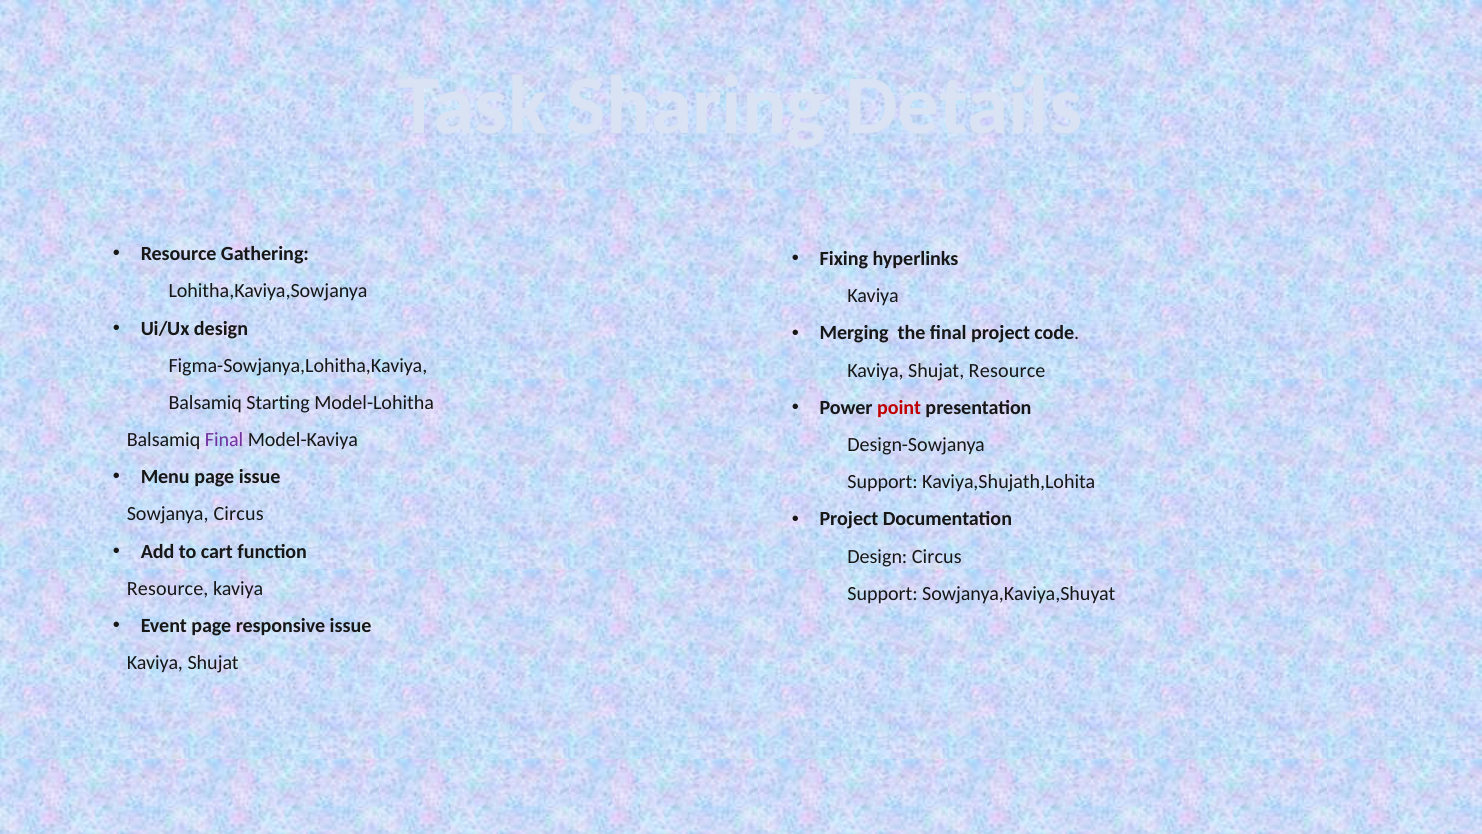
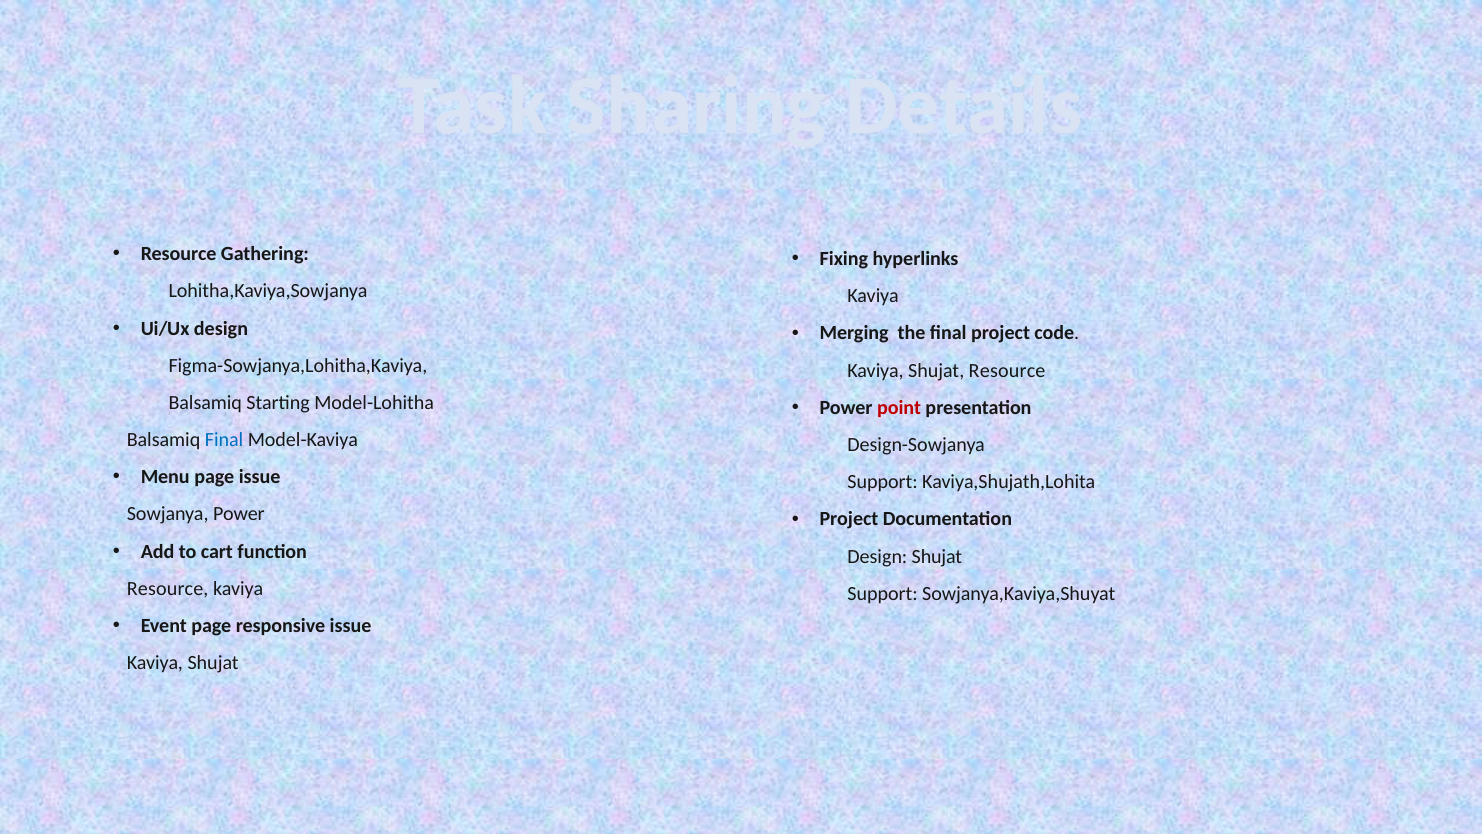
Final at (224, 440) colour: purple -> blue
Sowjanya Circus: Circus -> Power
Design Circus: Circus -> Shujat
